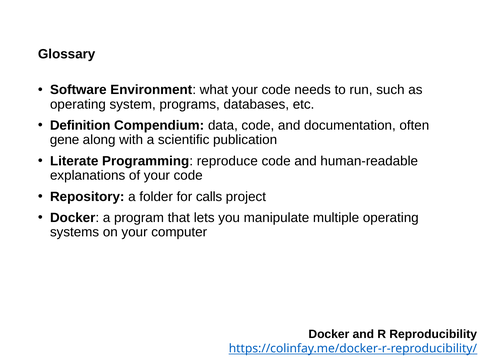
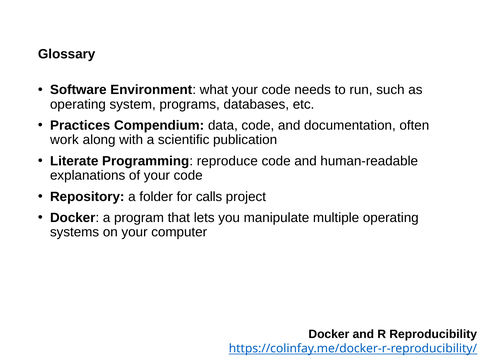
Definition: Definition -> Practices
gene: gene -> work
